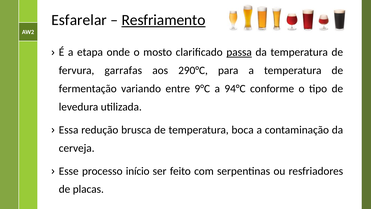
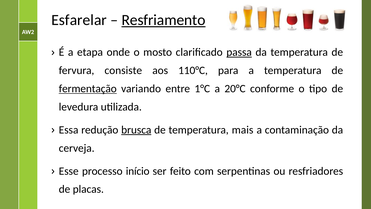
garrafas: garrafas -> consiste
290°C: 290°C -> 110°C
fermentação underline: none -> present
9°C: 9°C -> 1°C
94°C: 94°C -> 20°C
brusca underline: none -> present
boca: boca -> mais
